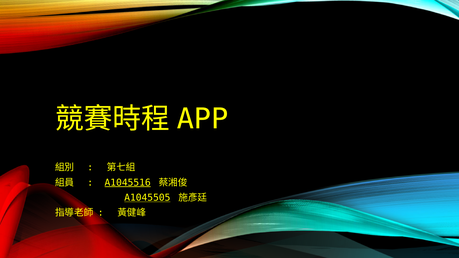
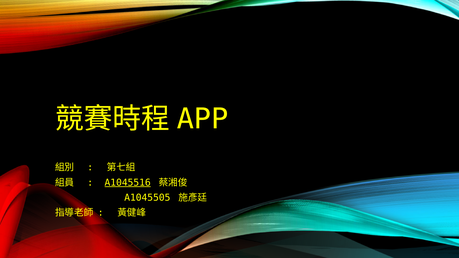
A1045505 underline: present -> none
